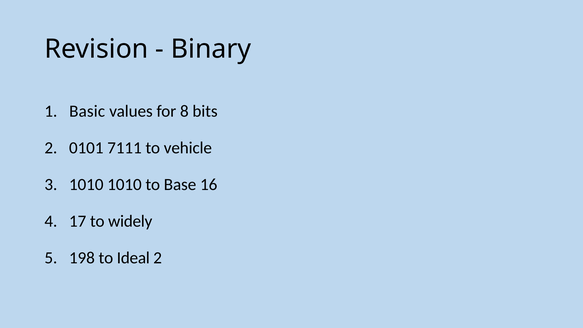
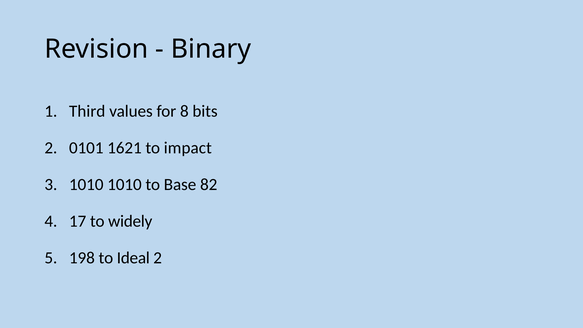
Basic: Basic -> Third
7111: 7111 -> 1621
vehicle: vehicle -> impact
16: 16 -> 82
